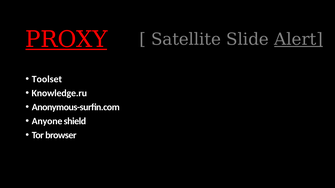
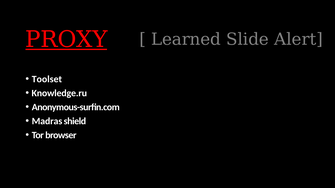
Satellite: Satellite -> Learned
Alert underline: present -> none
Anyone: Anyone -> Madras
